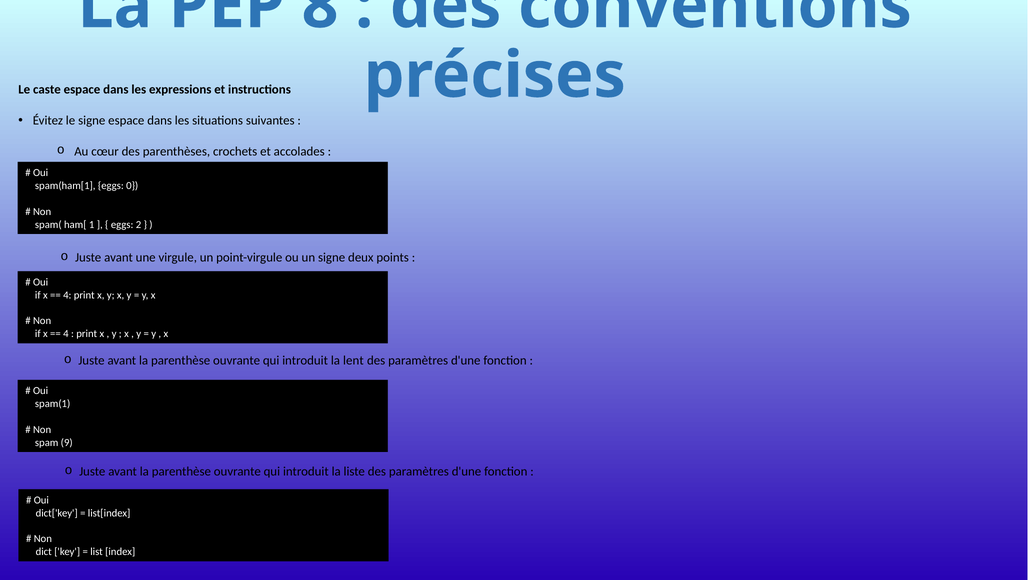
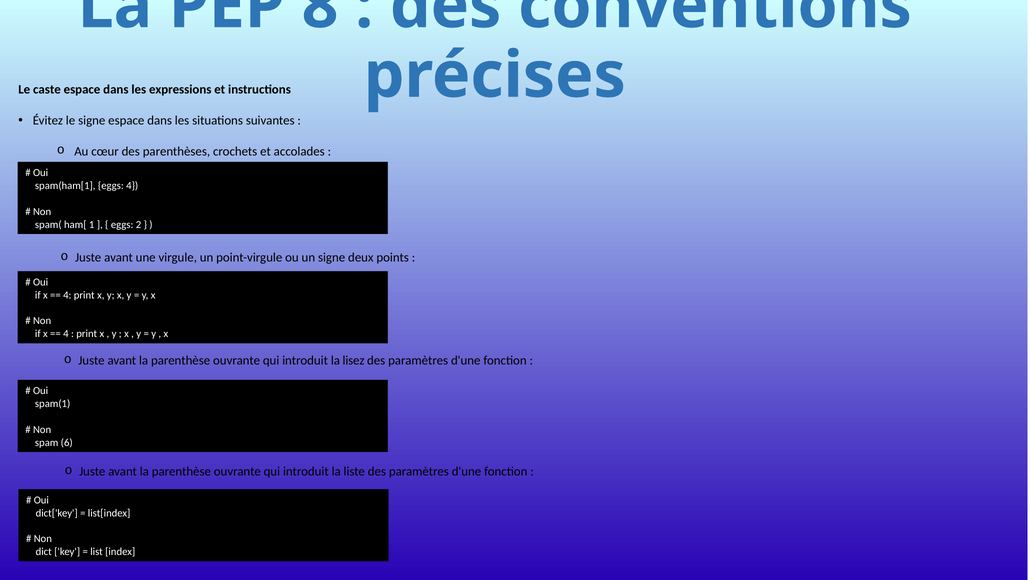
eggs 0: 0 -> 4
lent: lent -> lisez
9: 9 -> 6
